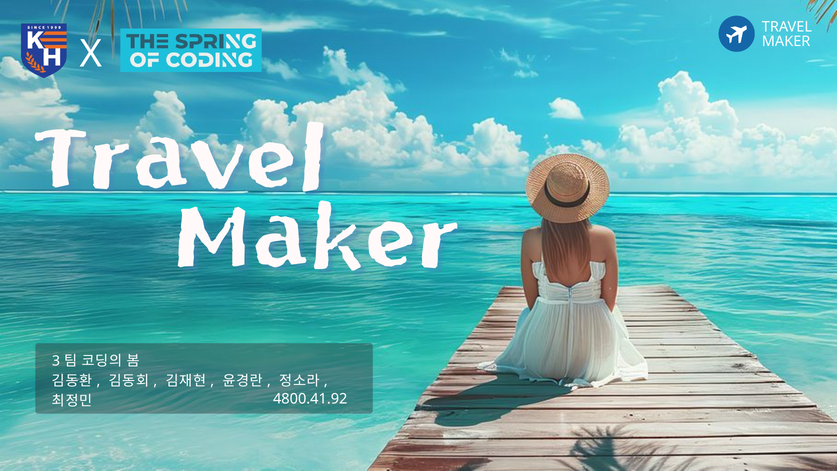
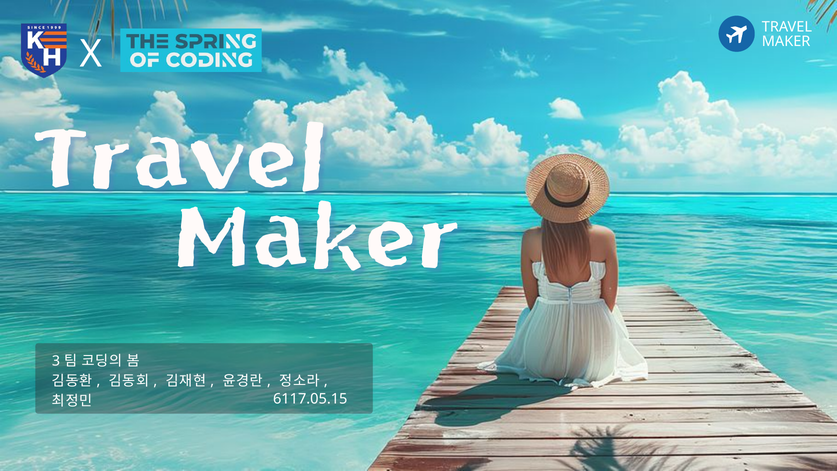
4800.41.92: 4800.41.92 -> 6117.05.15
